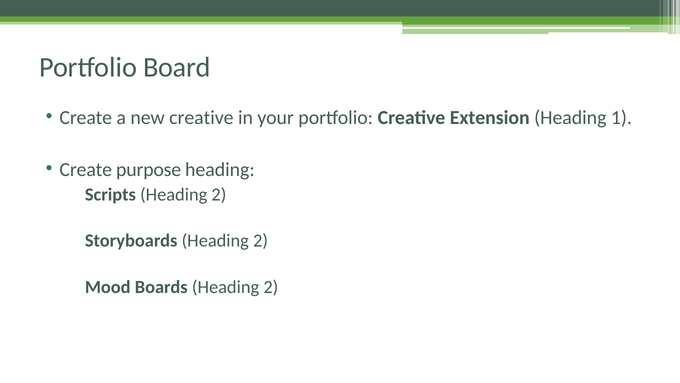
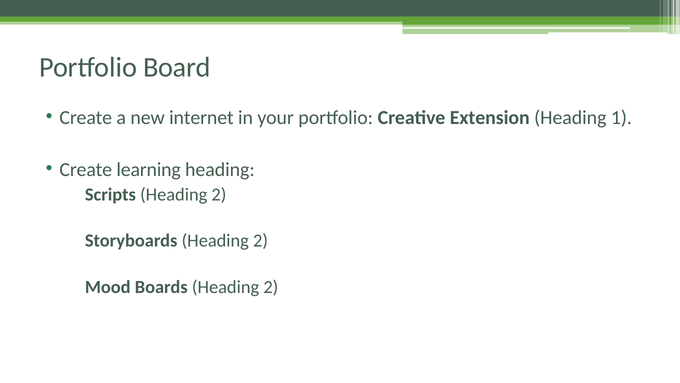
new creative: creative -> internet
purpose: purpose -> learning
